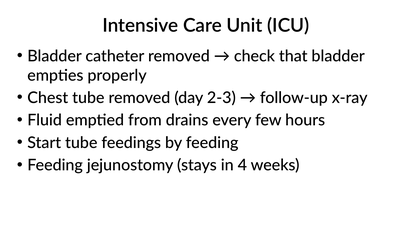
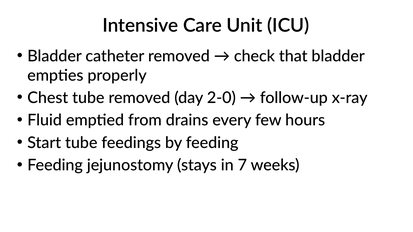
2-3: 2-3 -> 2-0
4: 4 -> 7
